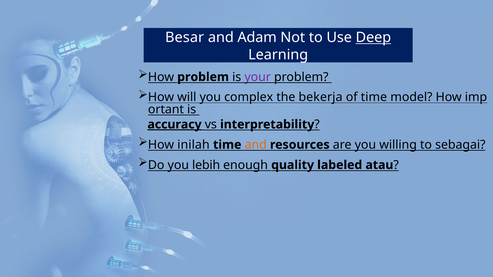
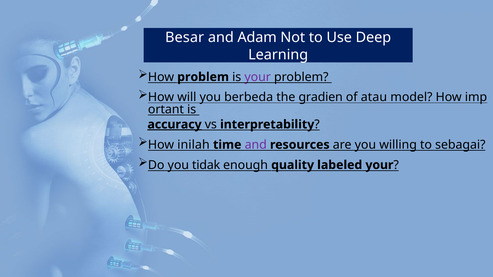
Deep underline: present -> none
complex: complex -> berbeda
bekerja: bekerja -> gradien
of time: time -> atau
and at (256, 145) colour: orange -> purple
lebih: lebih -> tidak
labeled atau: atau -> your
